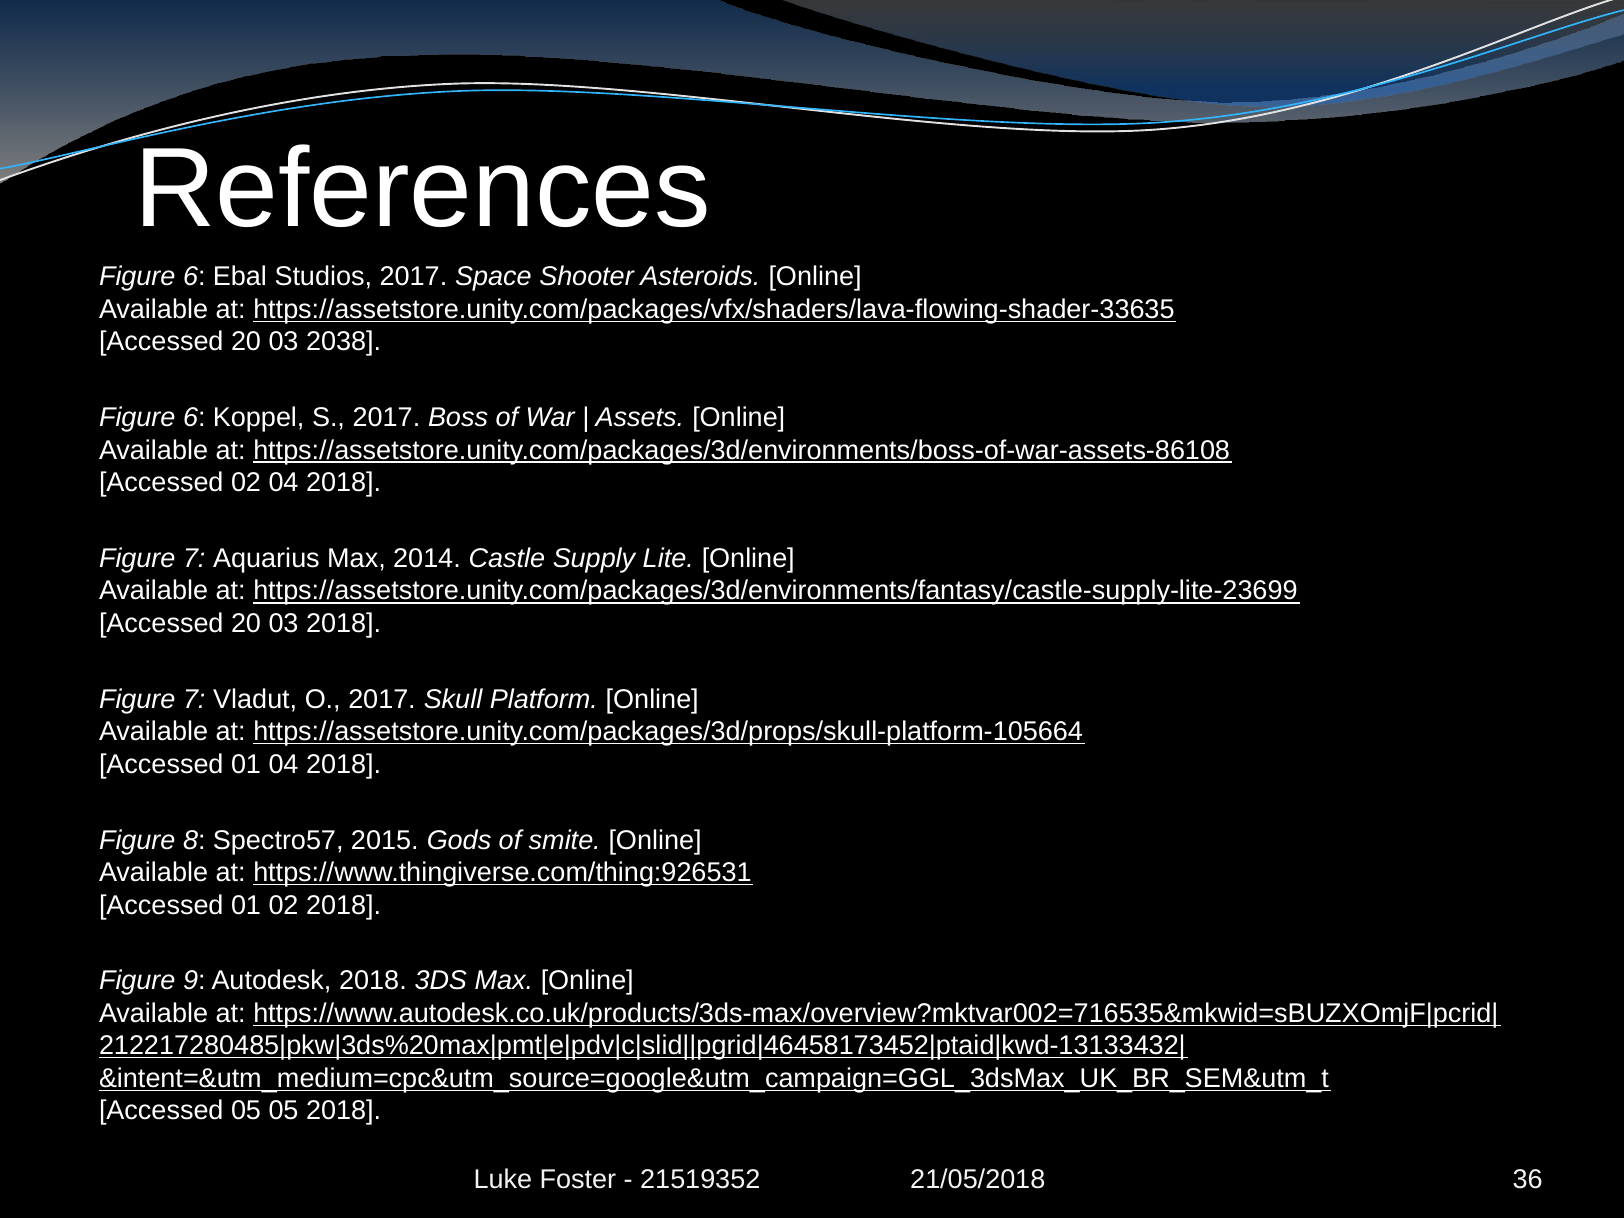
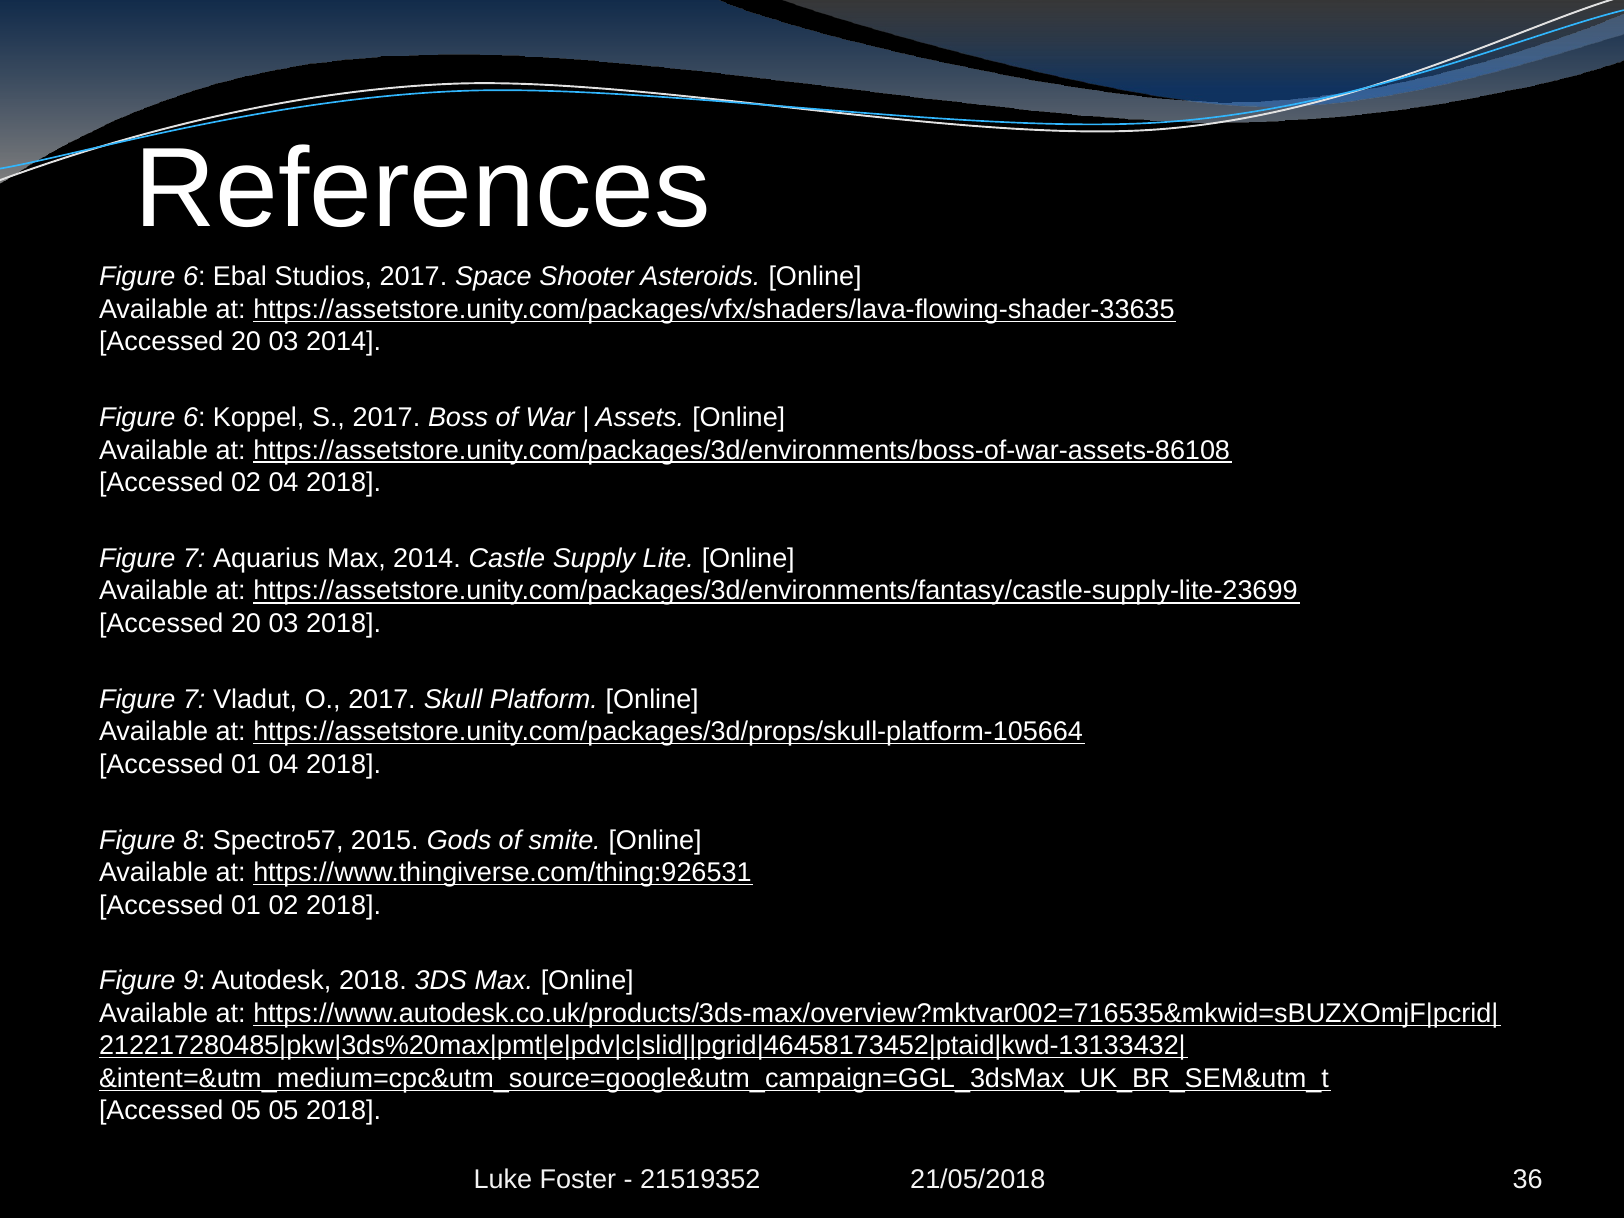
03 2038: 2038 -> 2014
